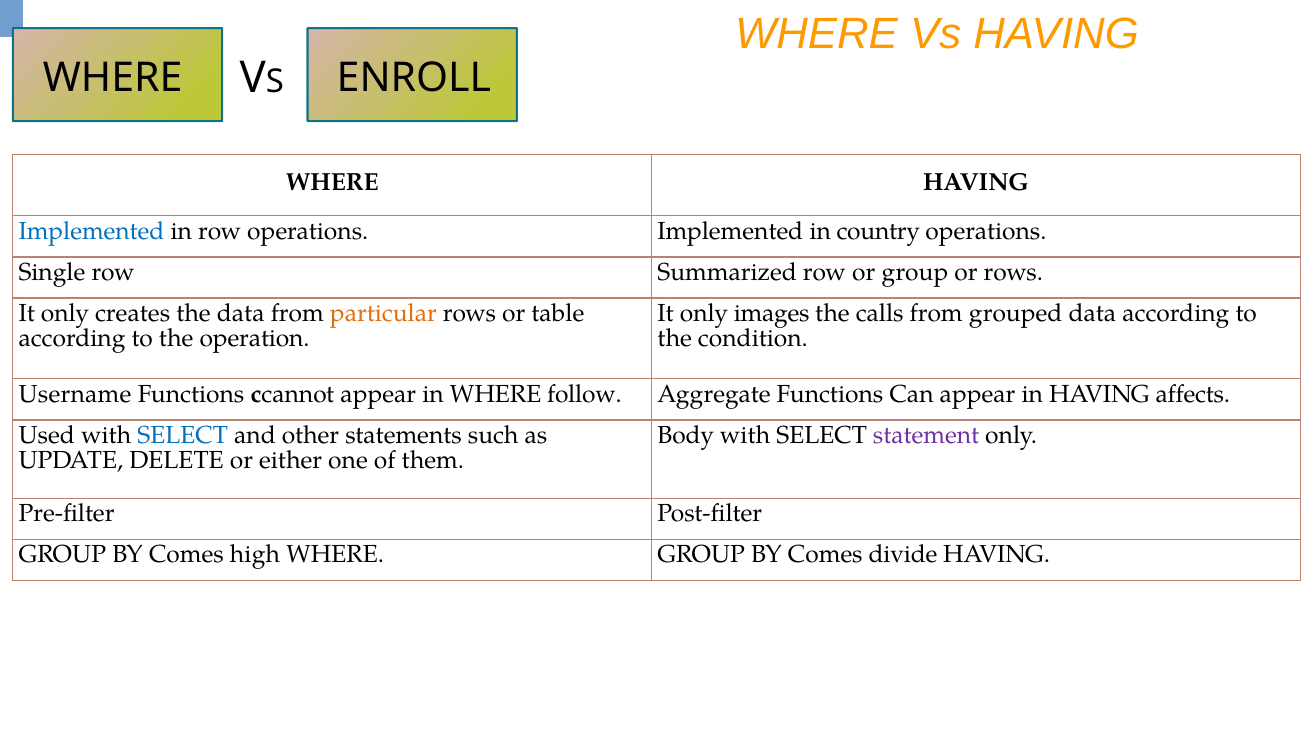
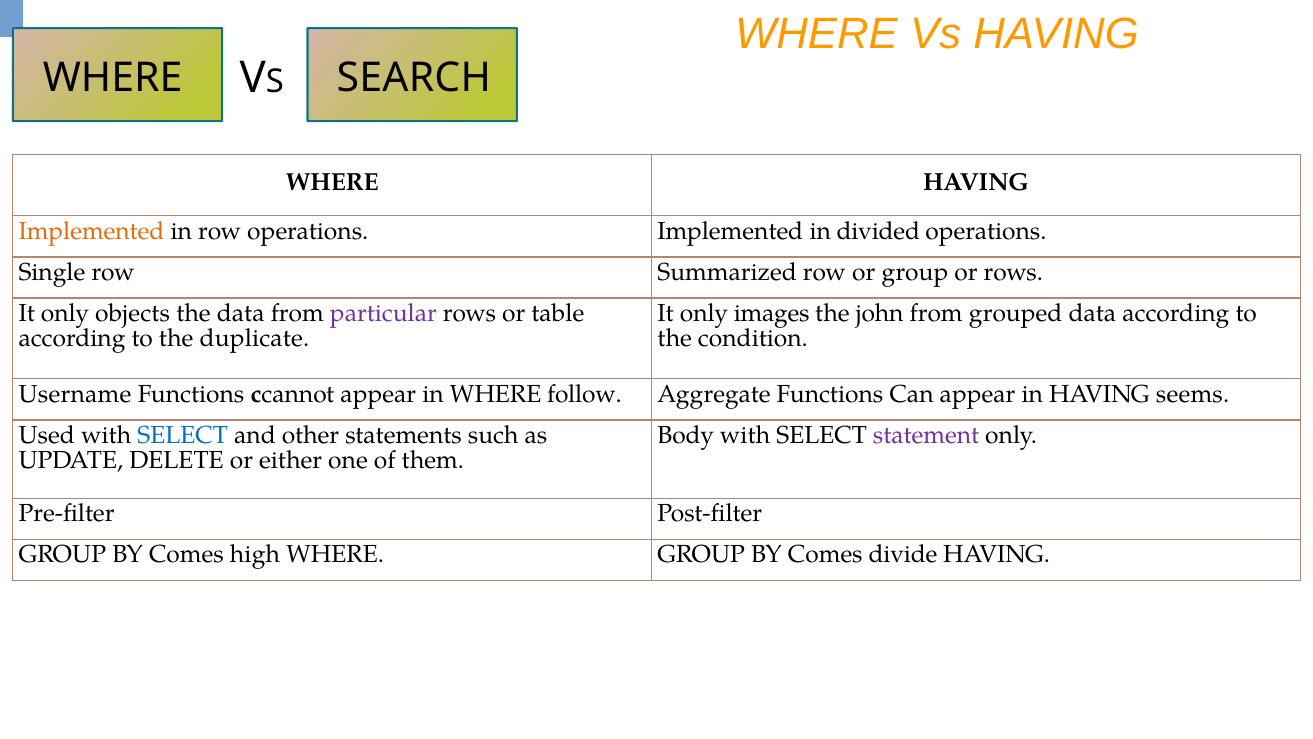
ENROLL: ENROLL -> SEARCH
Implemented at (91, 231) colour: blue -> orange
country: country -> divided
creates: creates -> objects
particular colour: orange -> purple
calls: calls -> john
operation: operation -> duplicate
affects: affects -> seems
